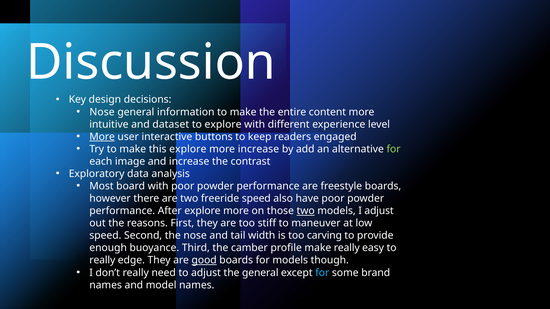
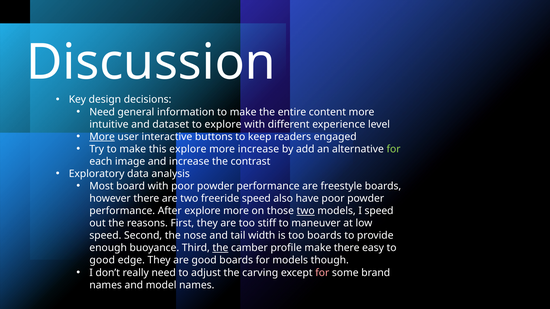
Nose at (102, 112): Nose -> Need
I adjust: adjust -> speed
too carving: carving -> boards
the at (220, 248) underline: none -> present
make really: really -> there
really at (102, 261): really -> good
good at (204, 261) underline: present -> none
the general: general -> carving
for at (322, 273) colour: light blue -> pink
